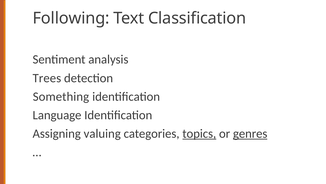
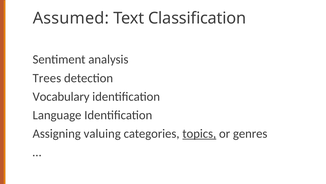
Following: Following -> Assumed
Something: Something -> Vocabulary
genres underline: present -> none
